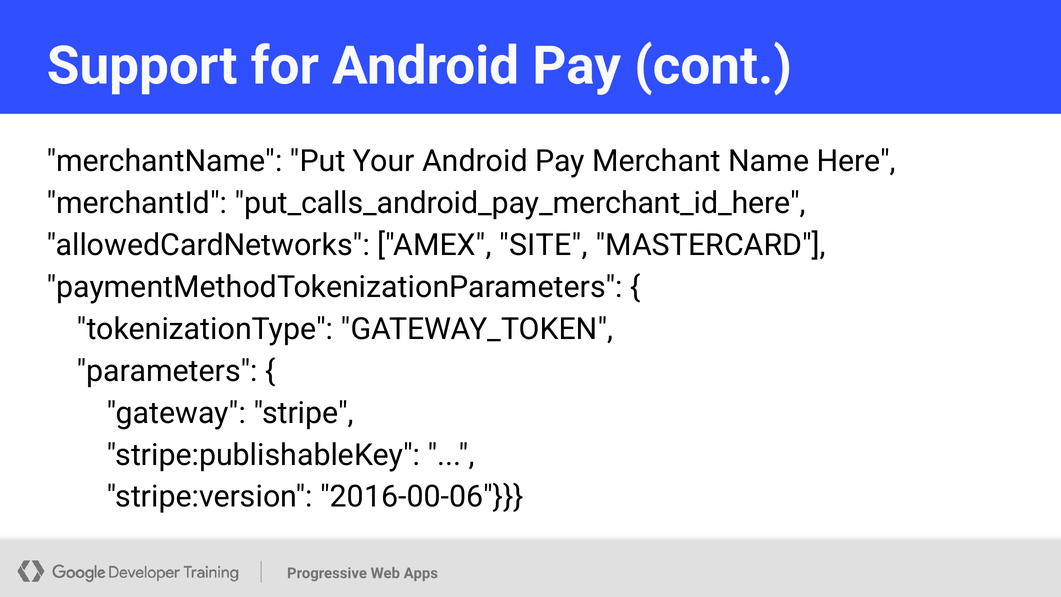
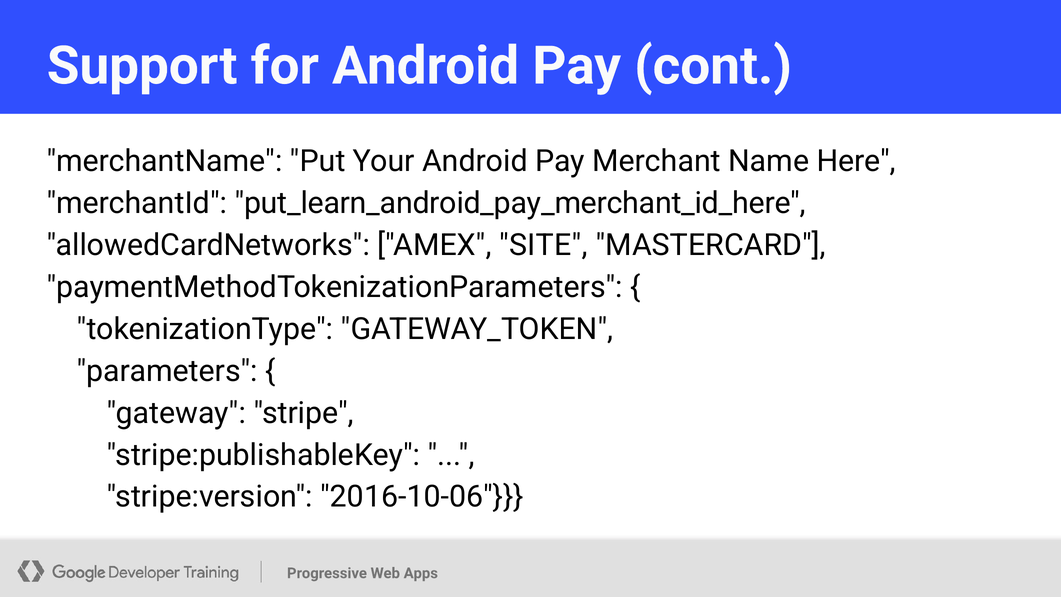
put_calls_android_pay_merchant_id_here: put_calls_android_pay_merchant_id_here -> put_learn_android_pay_merchant_id_here
2016-00-06: 2016-00-06 -> 2016-10-06
